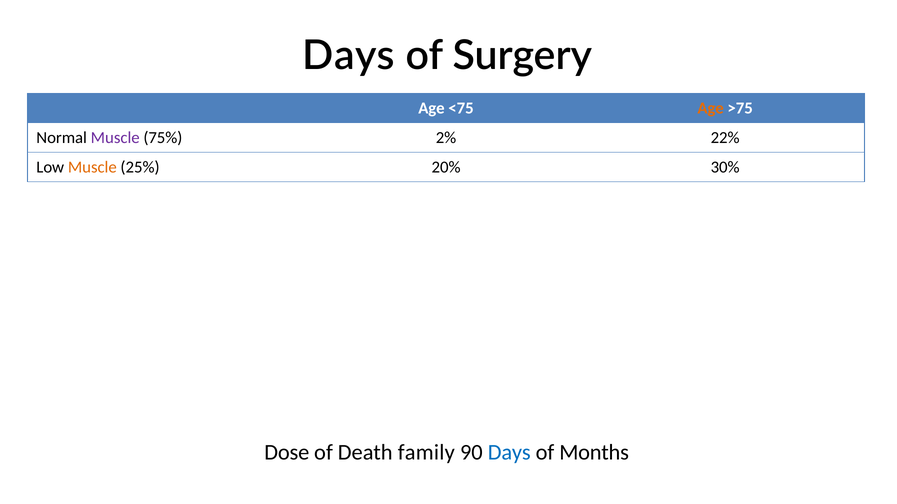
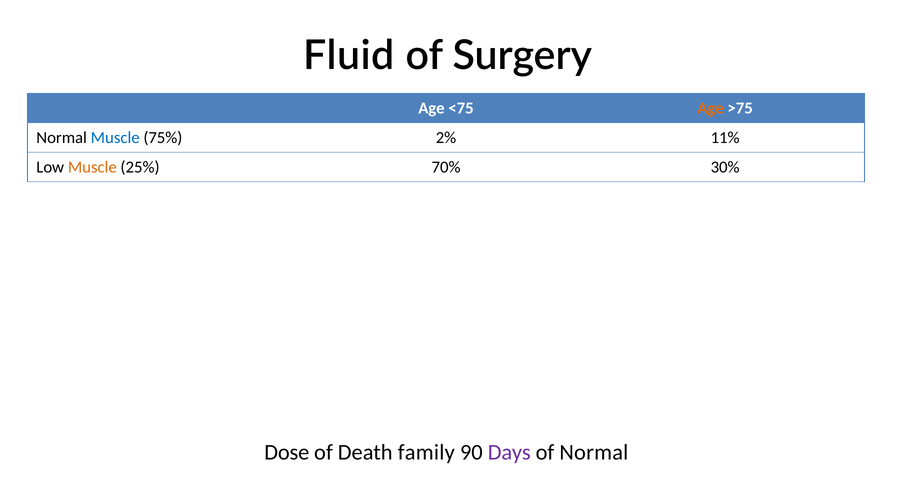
Days at (349, 56): Days -> Fluid
Muscle at (115, 138) colour: purple -> blue
22%: 22% -> 11%
20%: 20% -> 70%
Days at (509, 453) colour: blue -> purple
of Months: Months -> Normal
